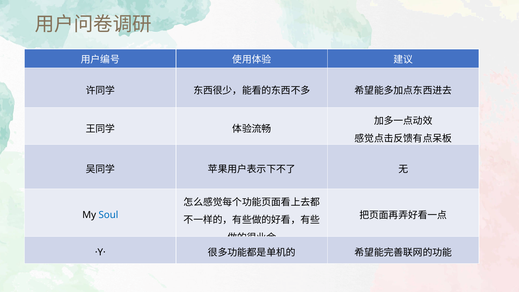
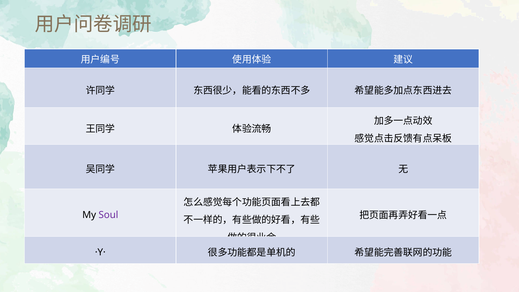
Soul colour: blue -> purple
